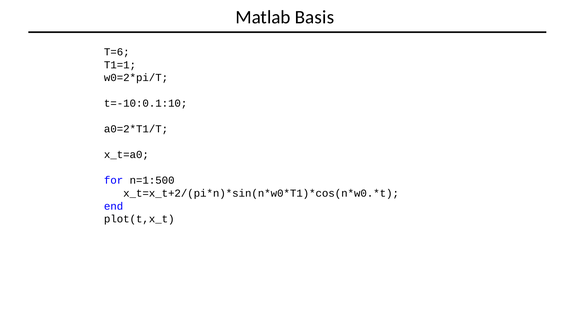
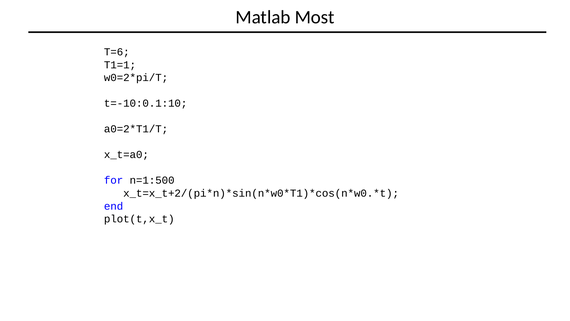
Basis: Basis -> Most
